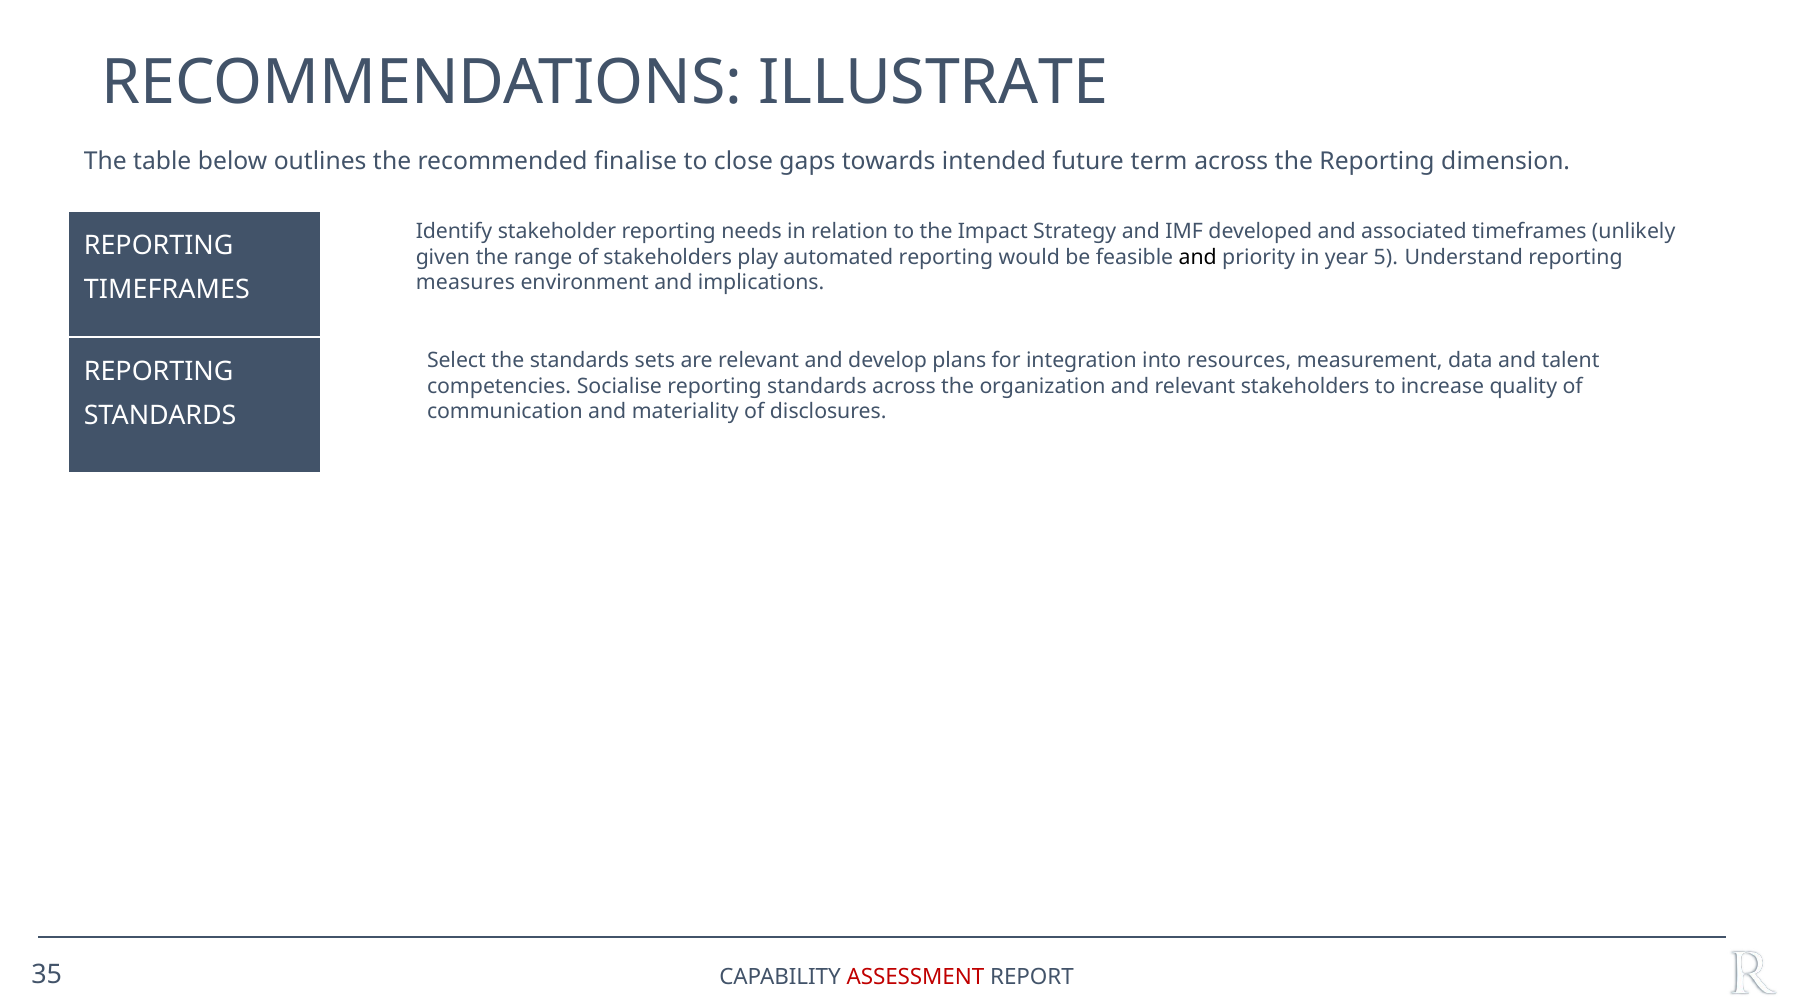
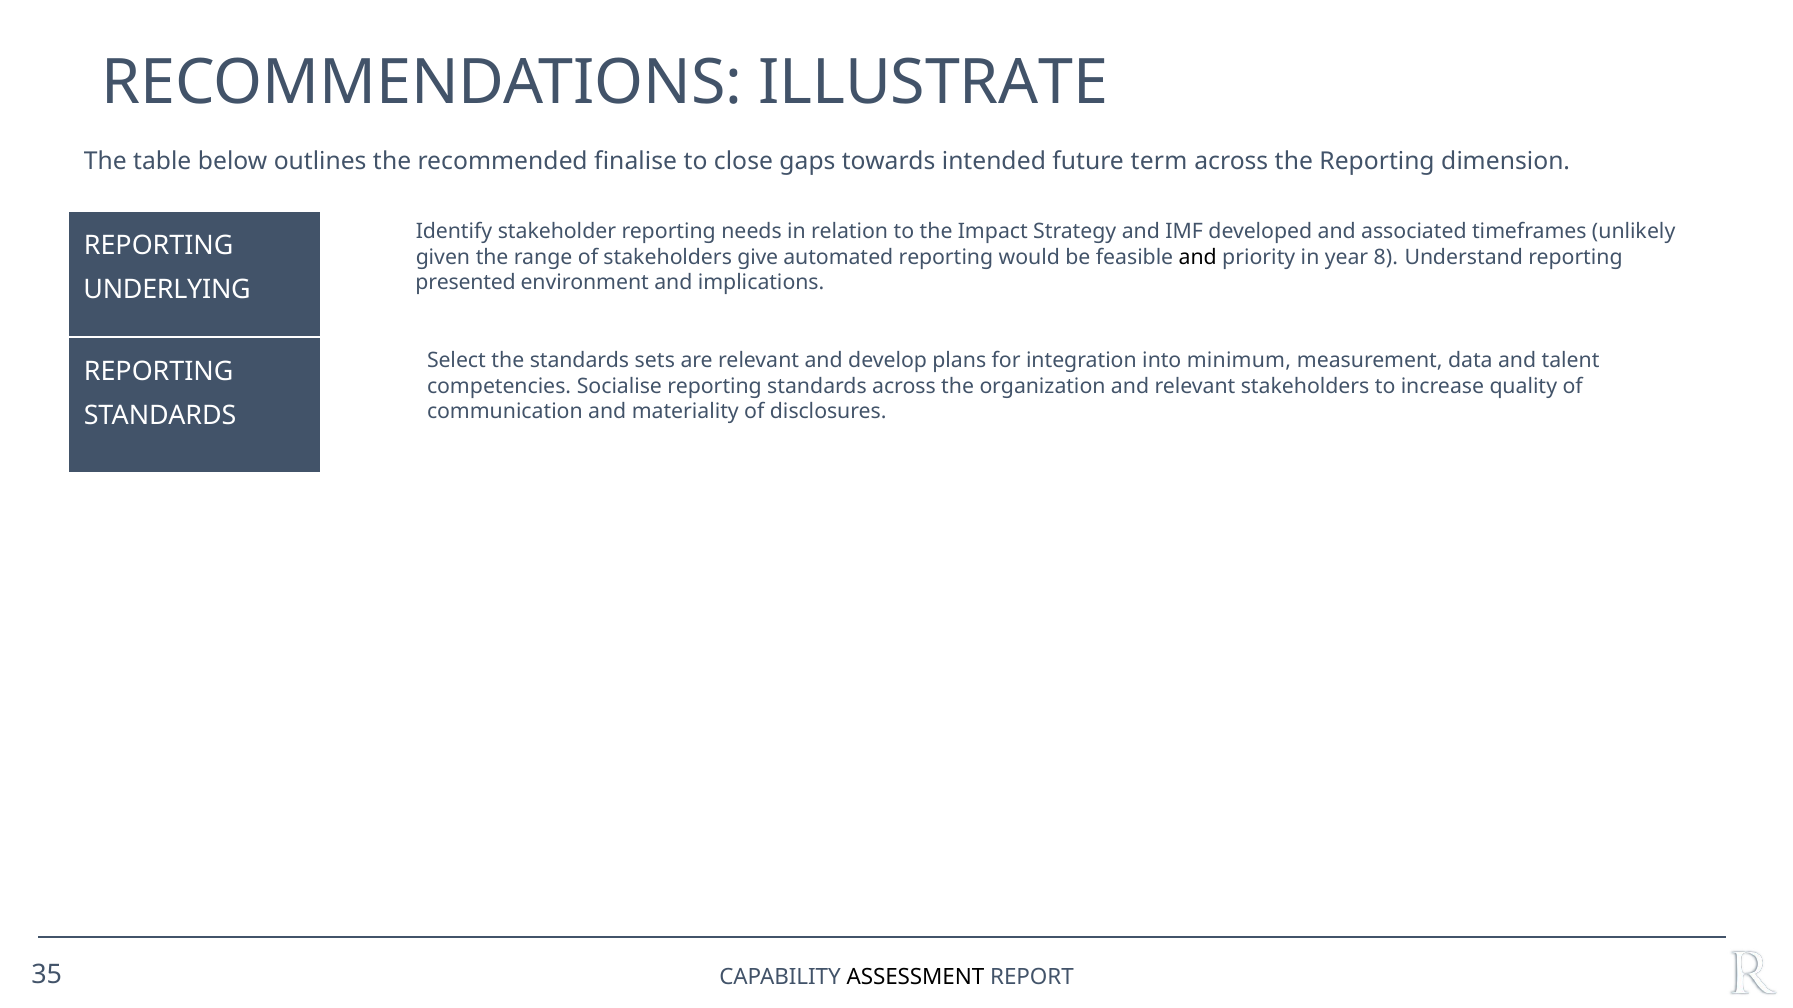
play: play -> give
5: 5 -> 8
measures: measures -> presented
TIMEFRAMES at (167, 290): TIMEFRAMES -> UNDERLYING
resources: resources -> minimum
ASSESSMENT colour: red -> black
